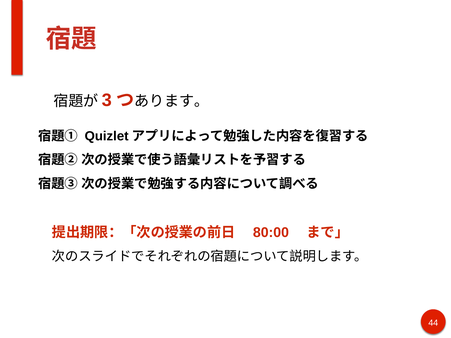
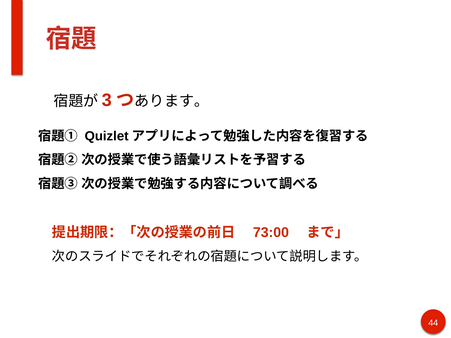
80:00: 80:00 -> 73:00
